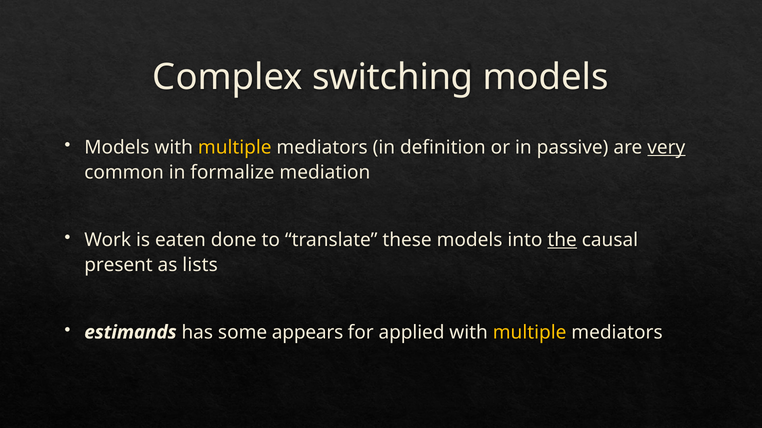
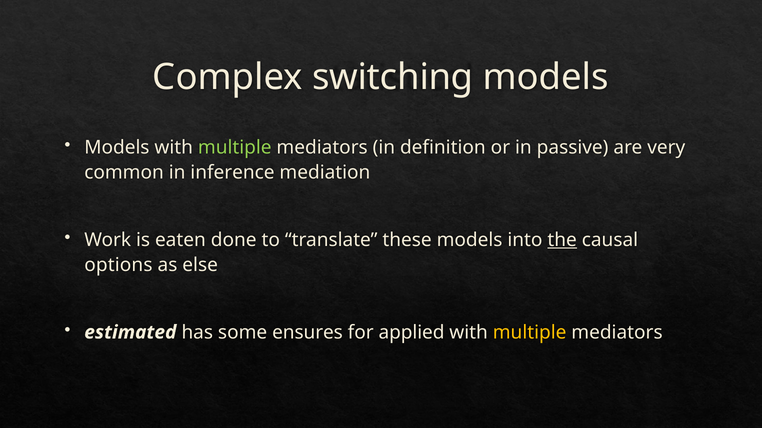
multiple at (235, 148) colour: yellow -> light green
very underline: present -> none
formalize: formalize -> inference
present: present -> options
lists: lists -> else
estimands: estimands -> estimated
appears: appears -> ensures
